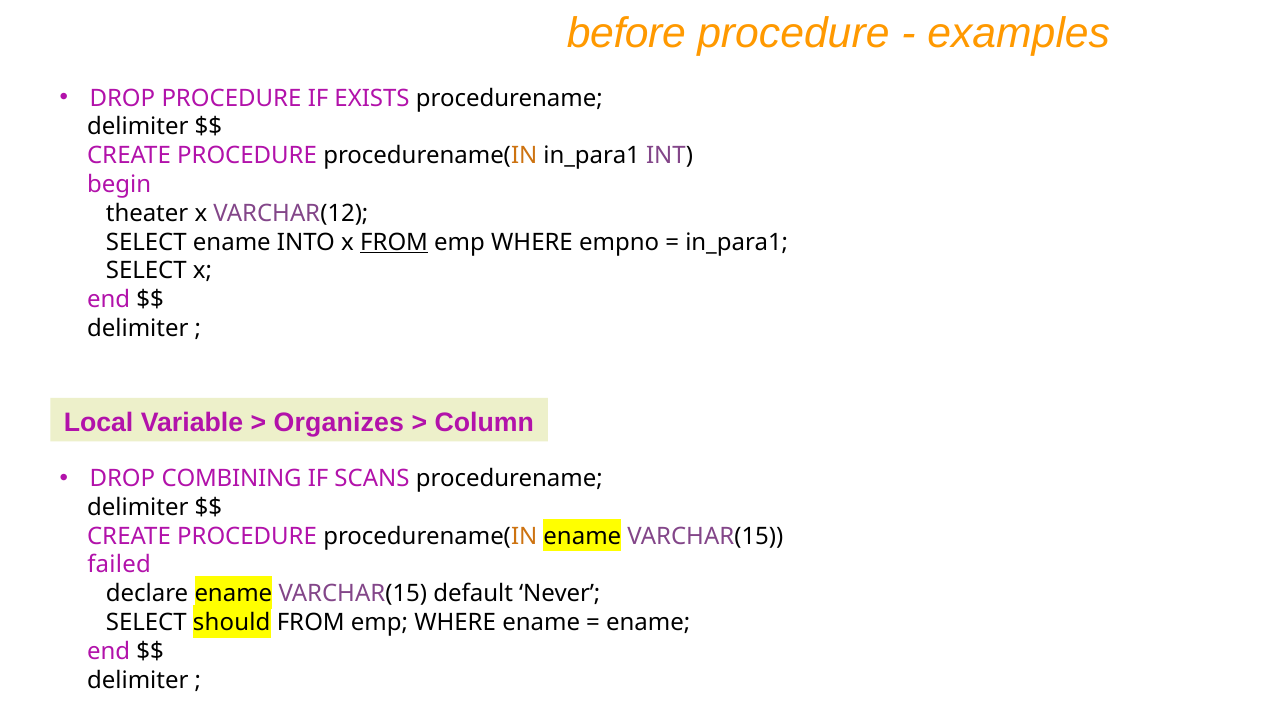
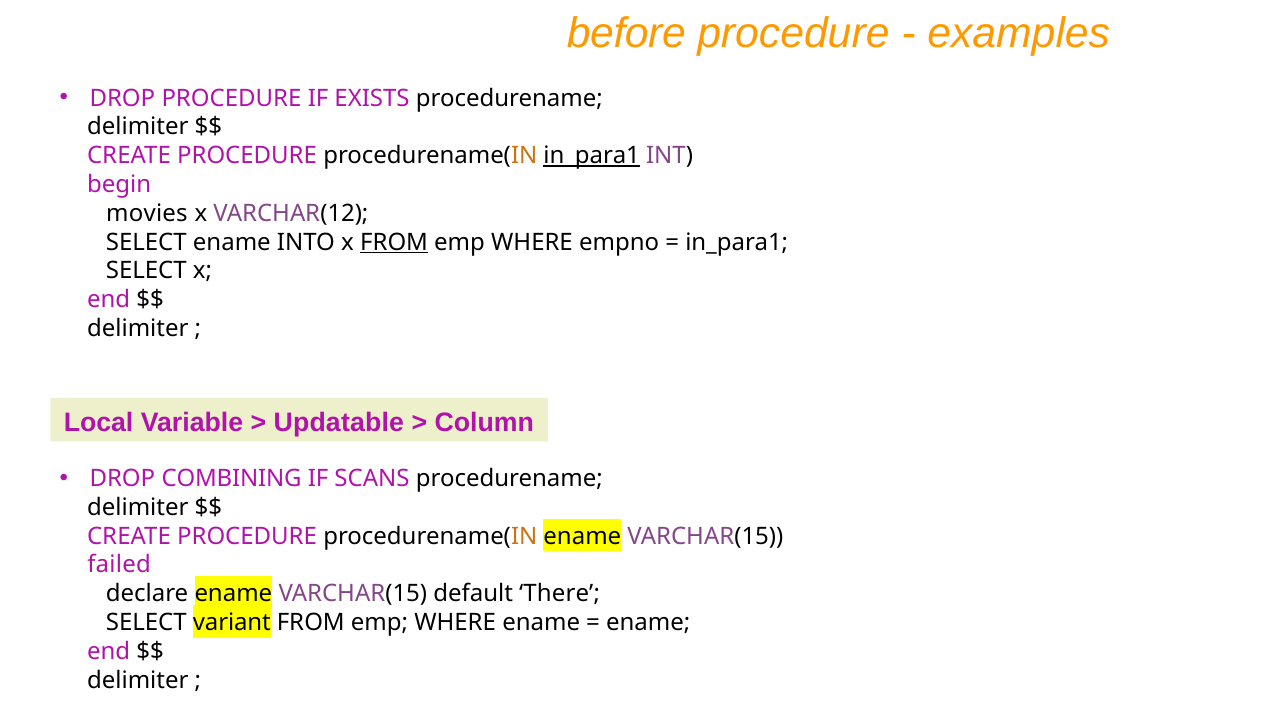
in_para1 at (592, 156) underline: none -> present
theater: theater -> movies
Organizes: Organizes -> Updatable
Never: Never -> There
should: should -> variant
